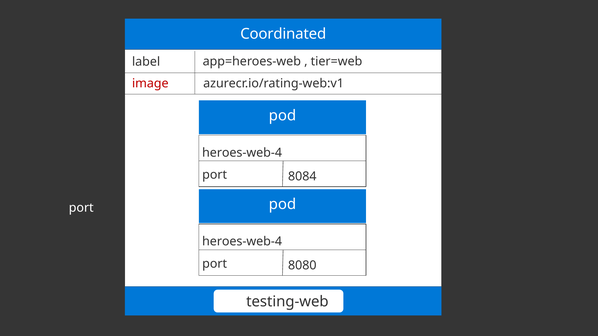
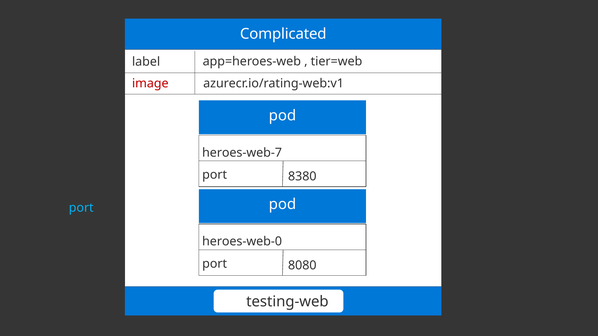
Coordinated: Coordinated -> Complicated
heroes-web-4 at (242, 153): heroes-web-4 -> heroes-web-7
8084: 8084 -> 8380
port at (81, 208) colour: white -> light blue
heroes-web-4 at (242, 242): heroes-web-4 -> heroes-web-0
